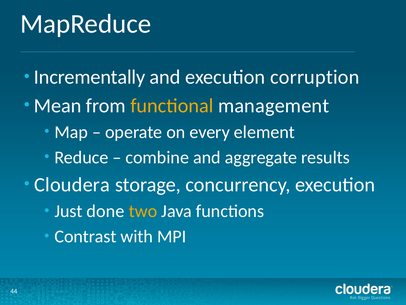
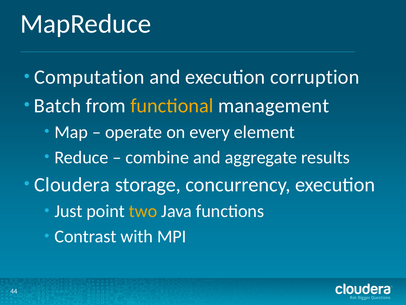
Incrementally: Incrementally -> Computation
Mean: Mean -> Batch
done: done -> point
